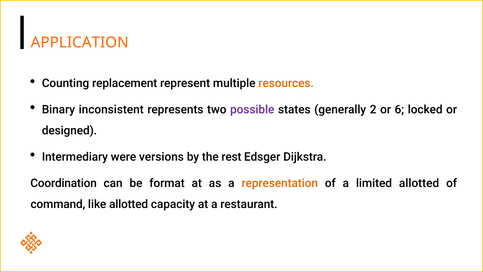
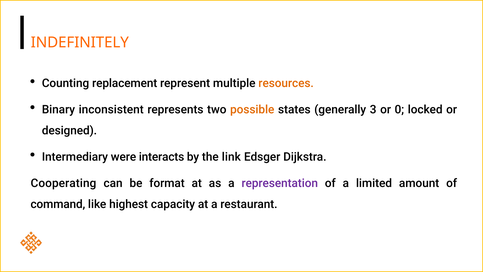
APPLICATION: APPLICATION -> INDEFINITELY
possible colour: purple -> orange
2: 2 -> 3
6: 6 -> 0
versions: versions -> interacts
rest: rest -> link
Coordination: Coordination -> Cooperating
representation colour: orange -> purple
limited allotted: allotted -> amount
like allotted: allotted -> highest
